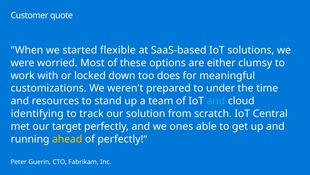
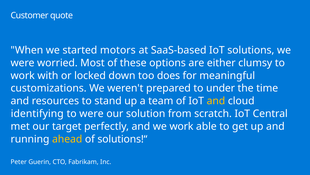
flexible: flexible -> motors
and at (216, 101) colour: light blue -> yellow
to track: track -> were
we ones: ones -> work
perfectly!“: perfectly!“ -> solutions!“
